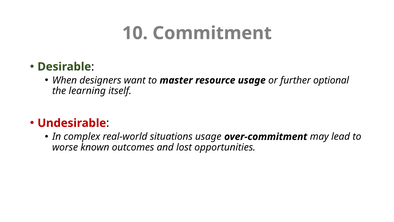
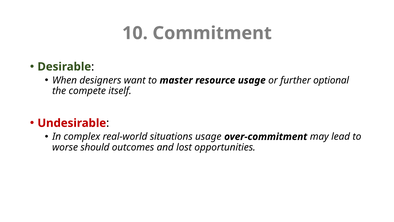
learning: learning -> compete
known: known -> should
